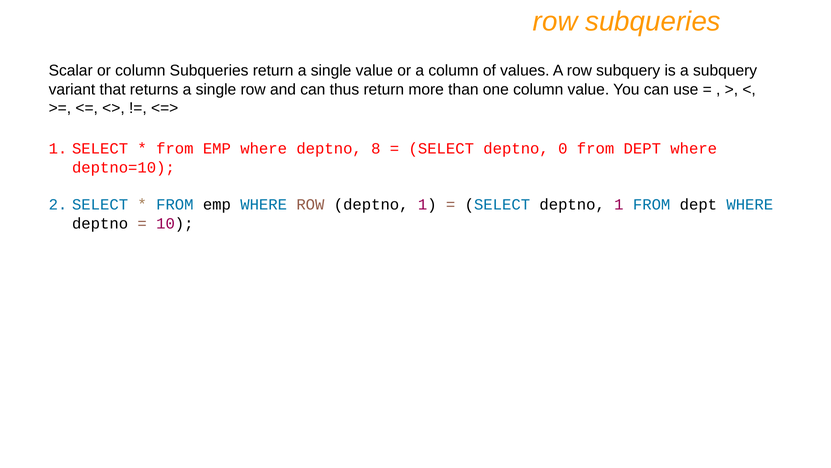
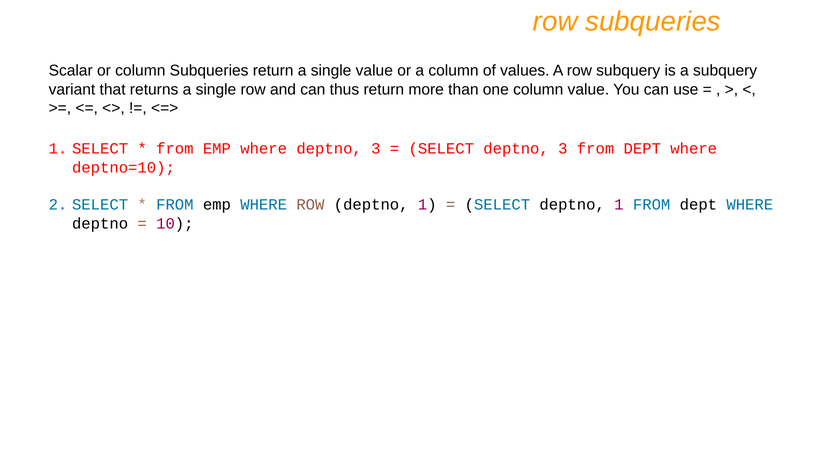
where deptno 8: 8 -> 3
SELECT deptno 0: 0 -> 3
